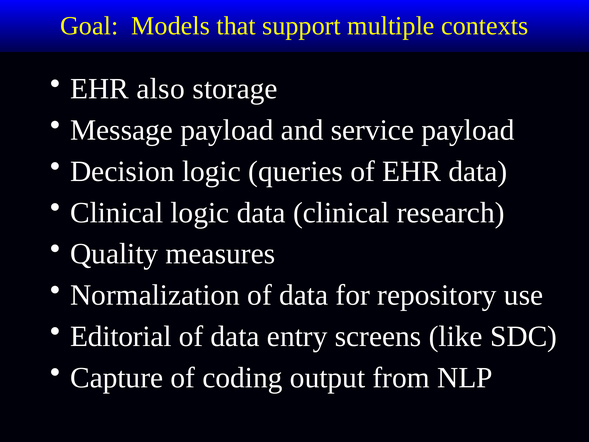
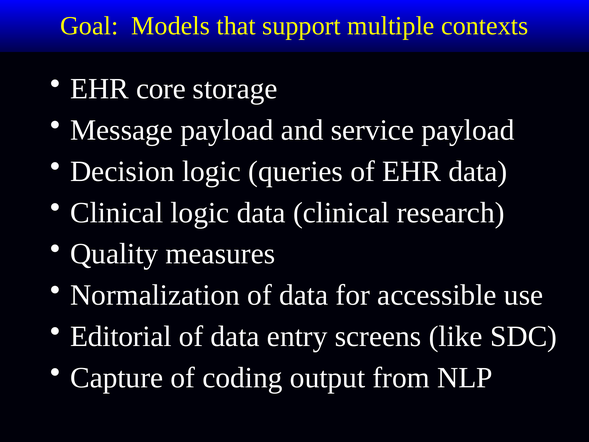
also: also -> core
repository: repository -> accessible
